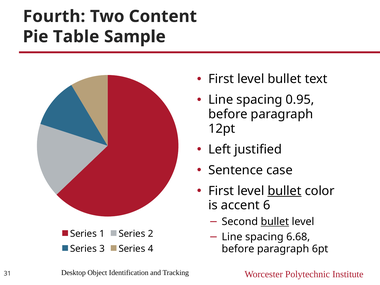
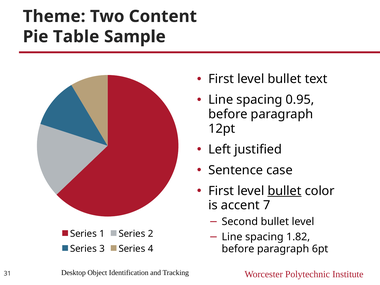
Fourth: Fourth -> Theme
6: 6 -> 7
bullet at (275, 222) underline: present -> none
6.68: 6.68 -> 1.82
